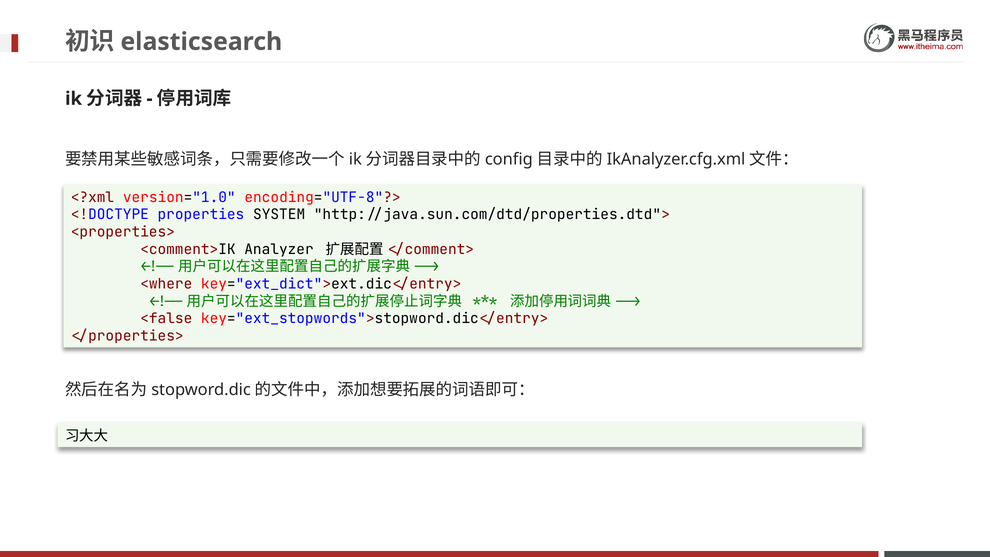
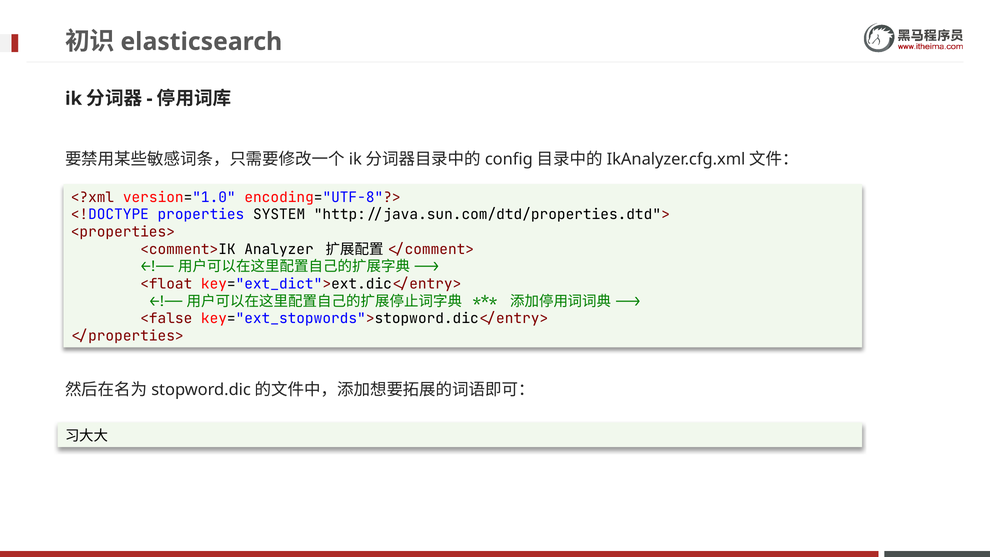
<where: <where -> <float
